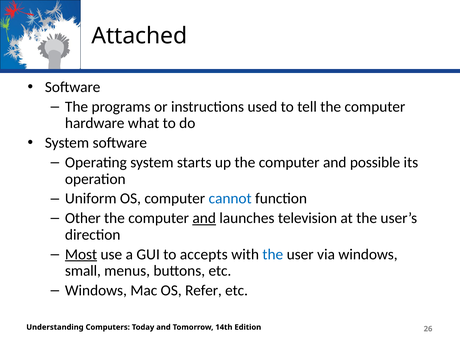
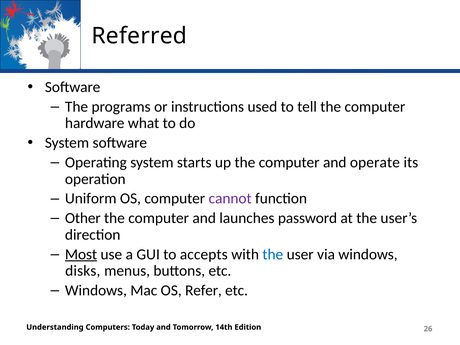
Attached: Attached -> Referred
possible: possible -> operate
cannot colour: blue -> purple
and at (204, 218) underline: present -> none
television: television -> password
small: small -> disks
